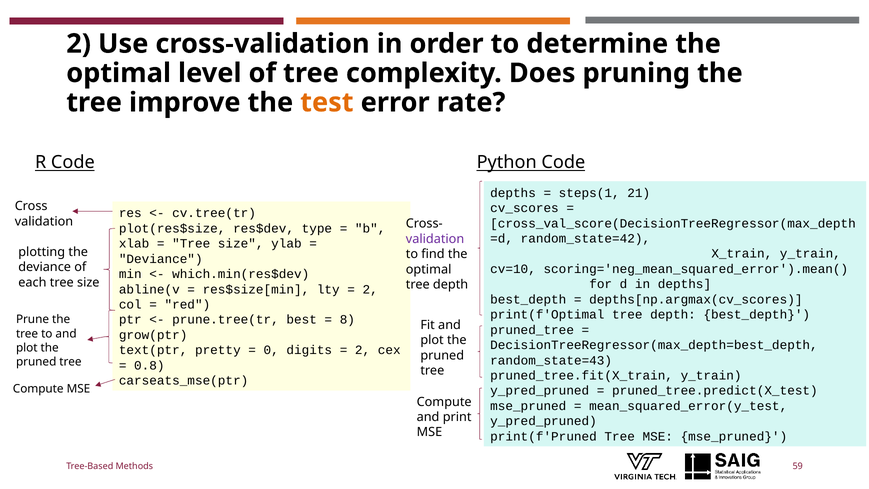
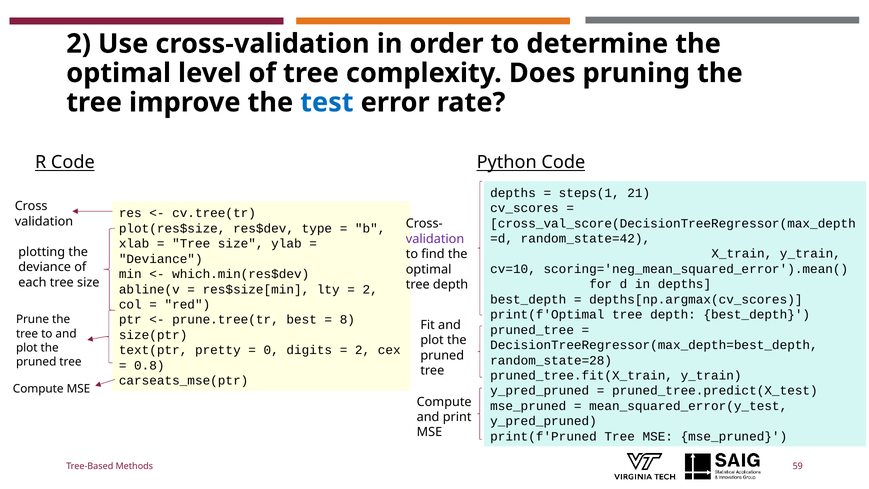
test colour: orange -> blue
grow(ptr: grow(ptr -> size(ptr
random_state=43: random_state=43 -> random_state=28
